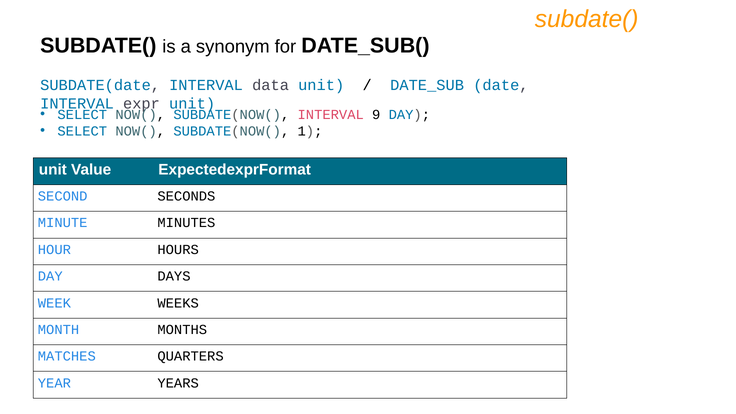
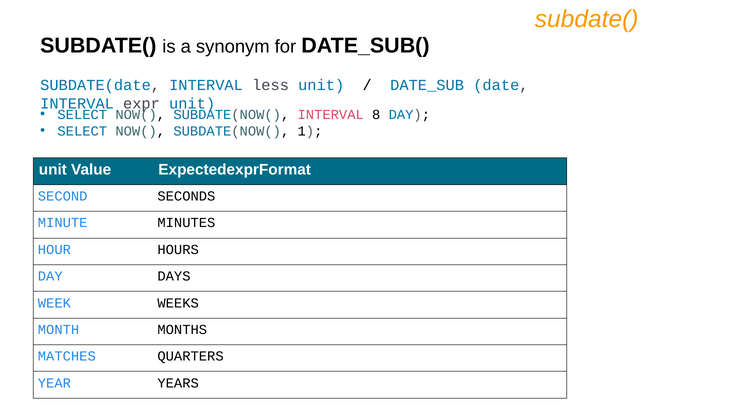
data: data -> less
9: 9 -> 8
